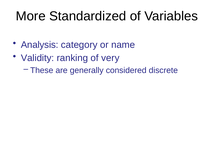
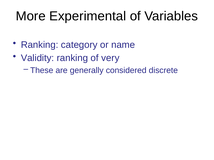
Standardized: Standardized -> Experimental
Analysis at (40, 45): Analysis -> Ranking
